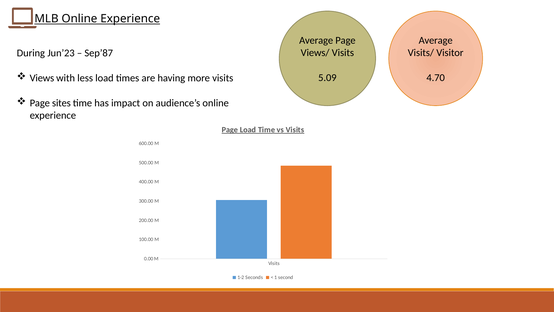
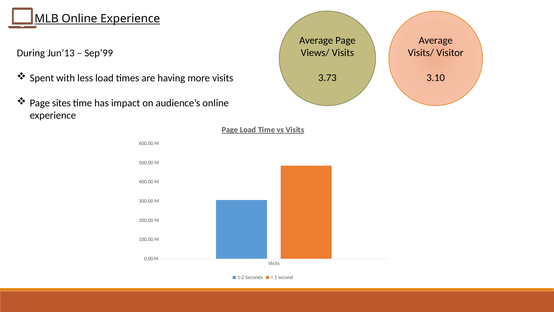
Jun’23: Jun’23 -> Jun’13
Sep’87: Sep’87 -> Sep’99
Views: Views -> Spent
5.09: 5.09 -> 3.73
4.70: 4.70 -> 3.10
